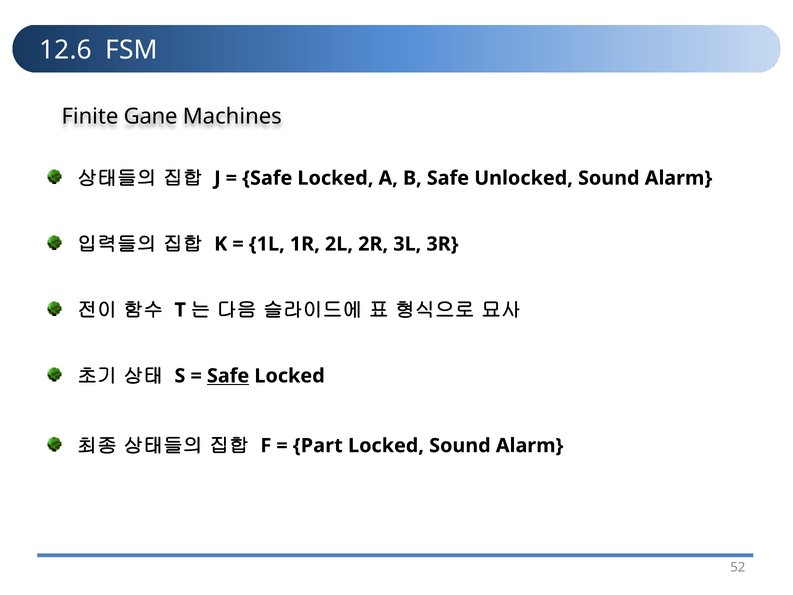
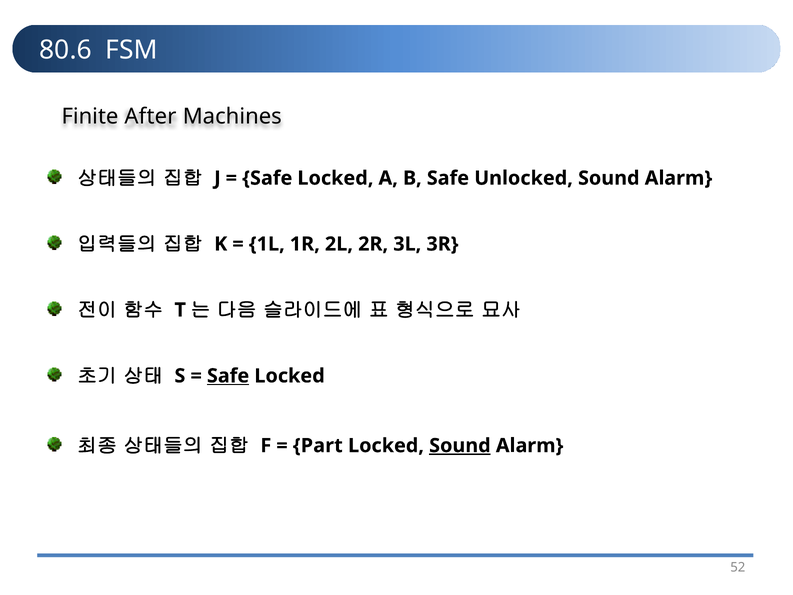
12.6: 12.6 -> 80.6
Gane: Gane -> After
Sound at (460, 445) underline: none -> present
